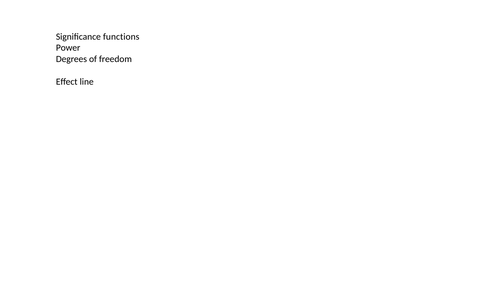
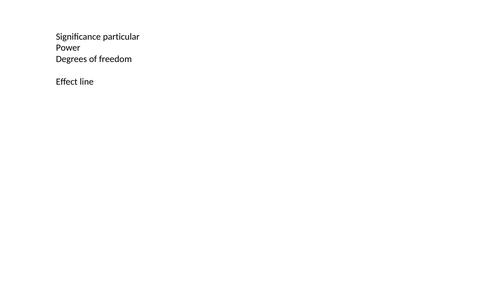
functions: functions -> particular
